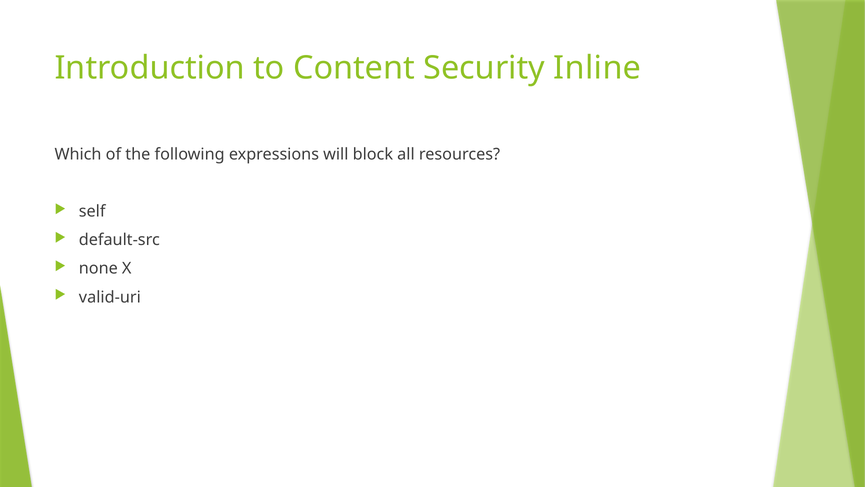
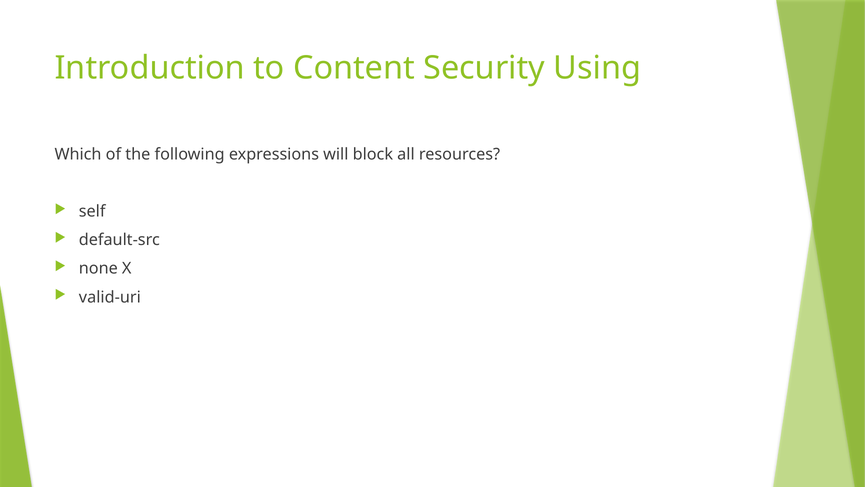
Inline: Inline -> Using
